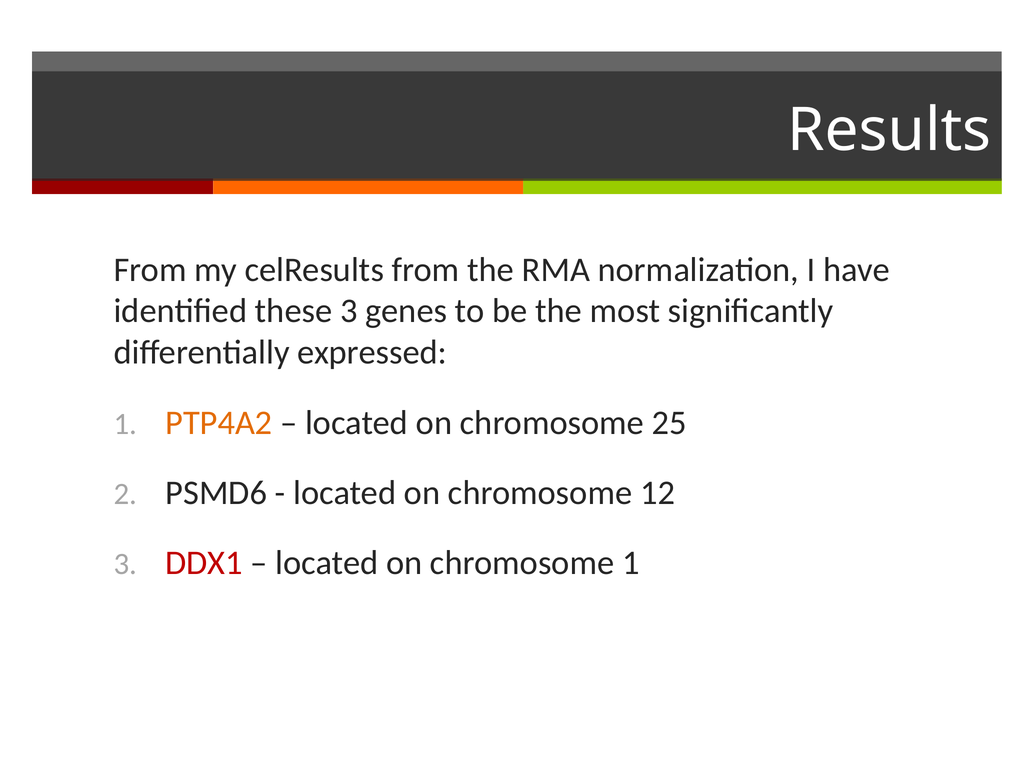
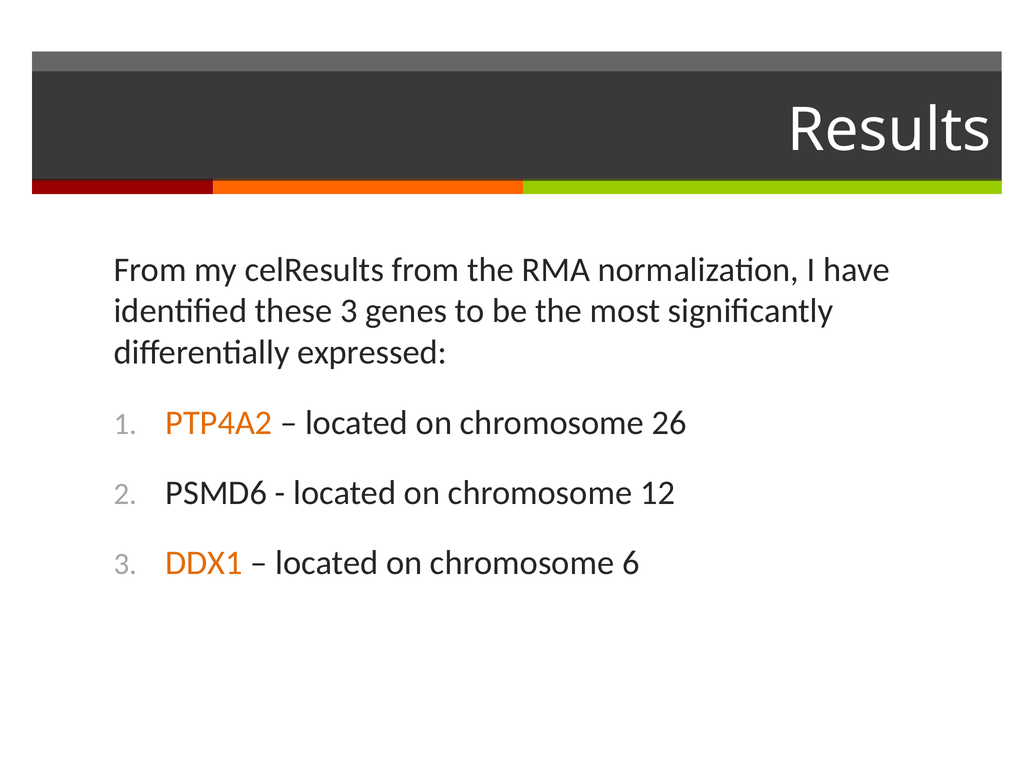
25: 25 -> 26
DDX1 colour: red -> orange
chromosome 1: 1 -> 6
